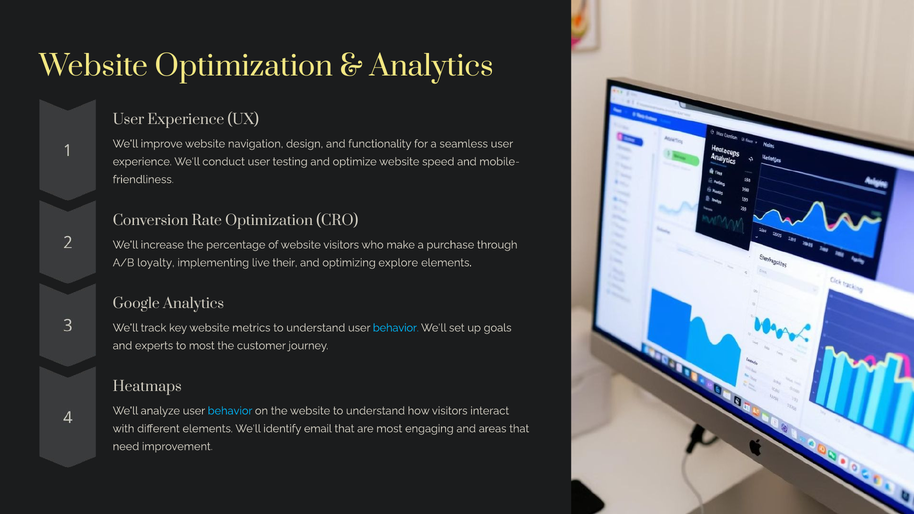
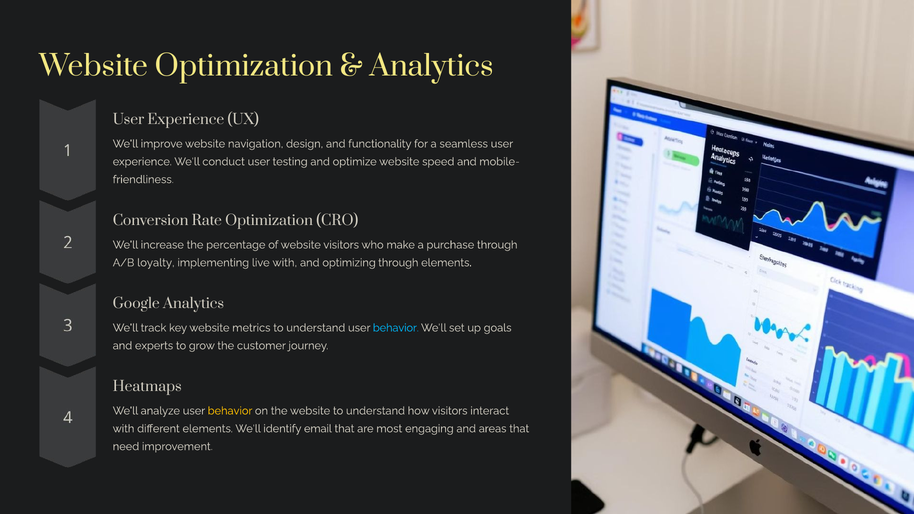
live their: their -> with
optimizing explore: explore -> through
to most: most -> grow
behavior at (230, 411) colour: light blue -> yellow
